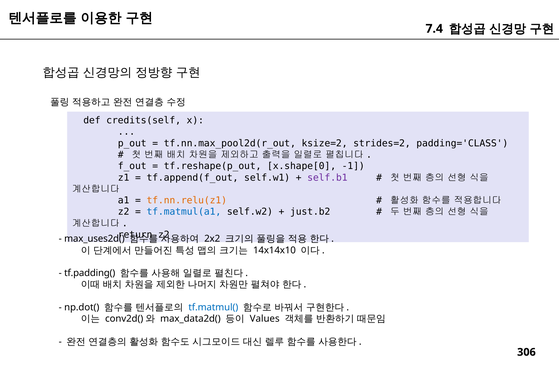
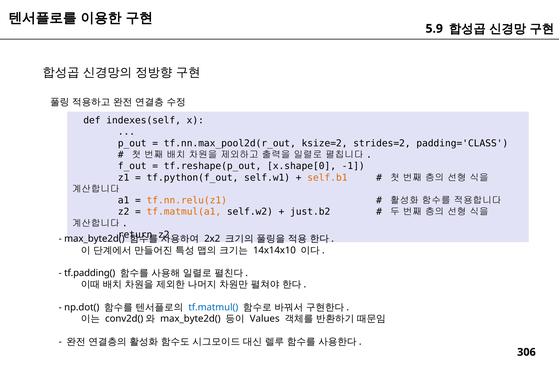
7.4: 7.4 -> 5.9
credits(self: credits(self -> indexes(self
tf.append(f_out: tf.append(f_out -> tf.python(f_out
self.b1 colour: purple -> orange
tf.matmul(a1 colour: blue -> orange
max_uses2d( at (94, 239): max_uses2d( -> max_byte2d(
max_data2d( at (190, 319): max_data2d( -> max_byte2d(
